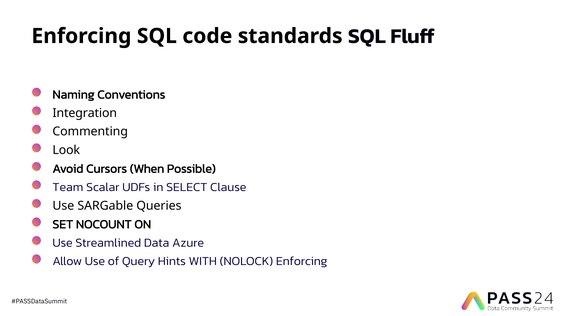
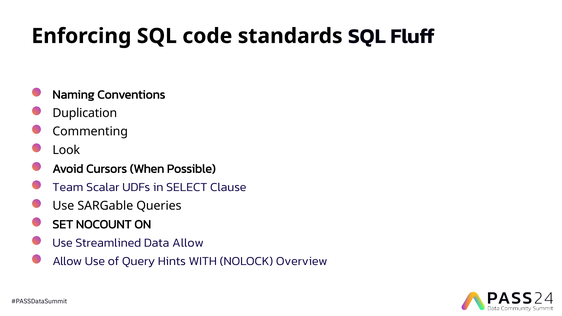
Integration: Integration -> Duplication
Data Azure: Azure -> Allow
NOLOCK Enforcing: Enforcing -> Overview
